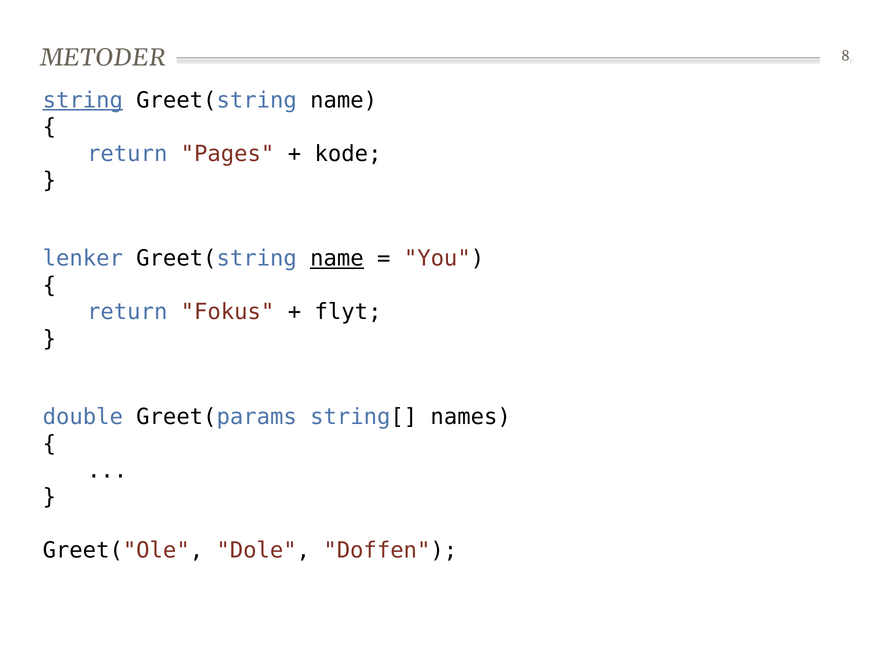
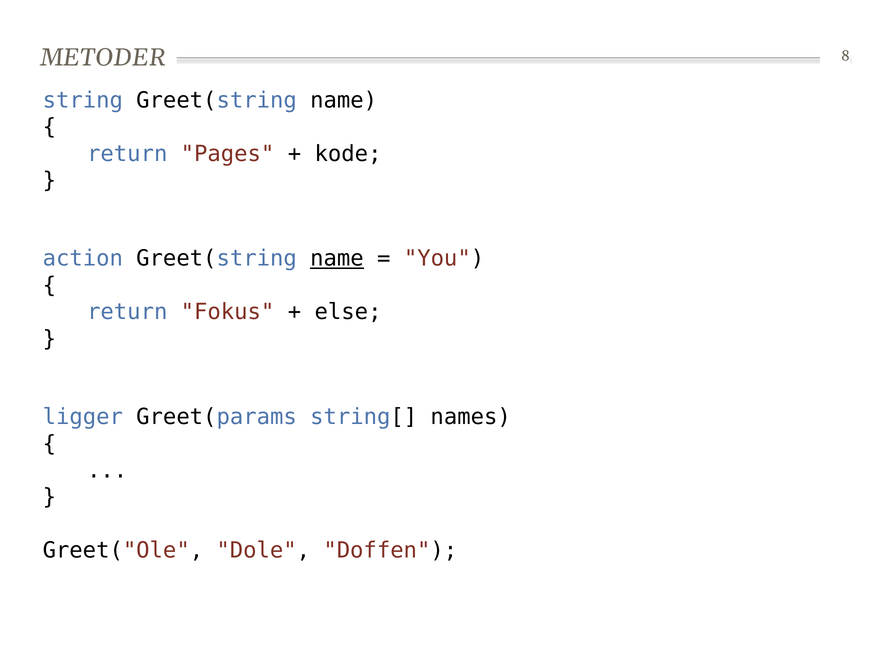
string underline: present -> none
lenker: lenker -> action
flyt: flyt -> else
double: double -> ligger
